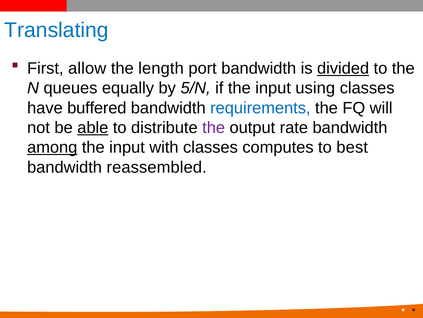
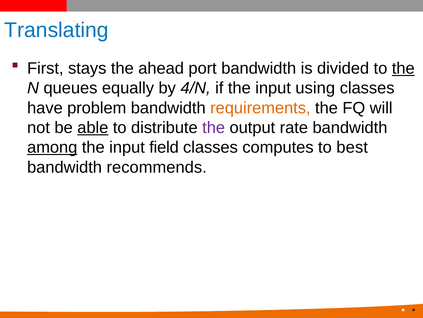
allow: allow -> stays
length: length -> ahead
divided underline: present -> none
the at (403, 68) underline: none -> present
5/N: 5/N -> 4/N
buffered: buffered -> problem
requirements colour: blue -> orange
with: with -> field
reassembled: reassembled -> recommends
